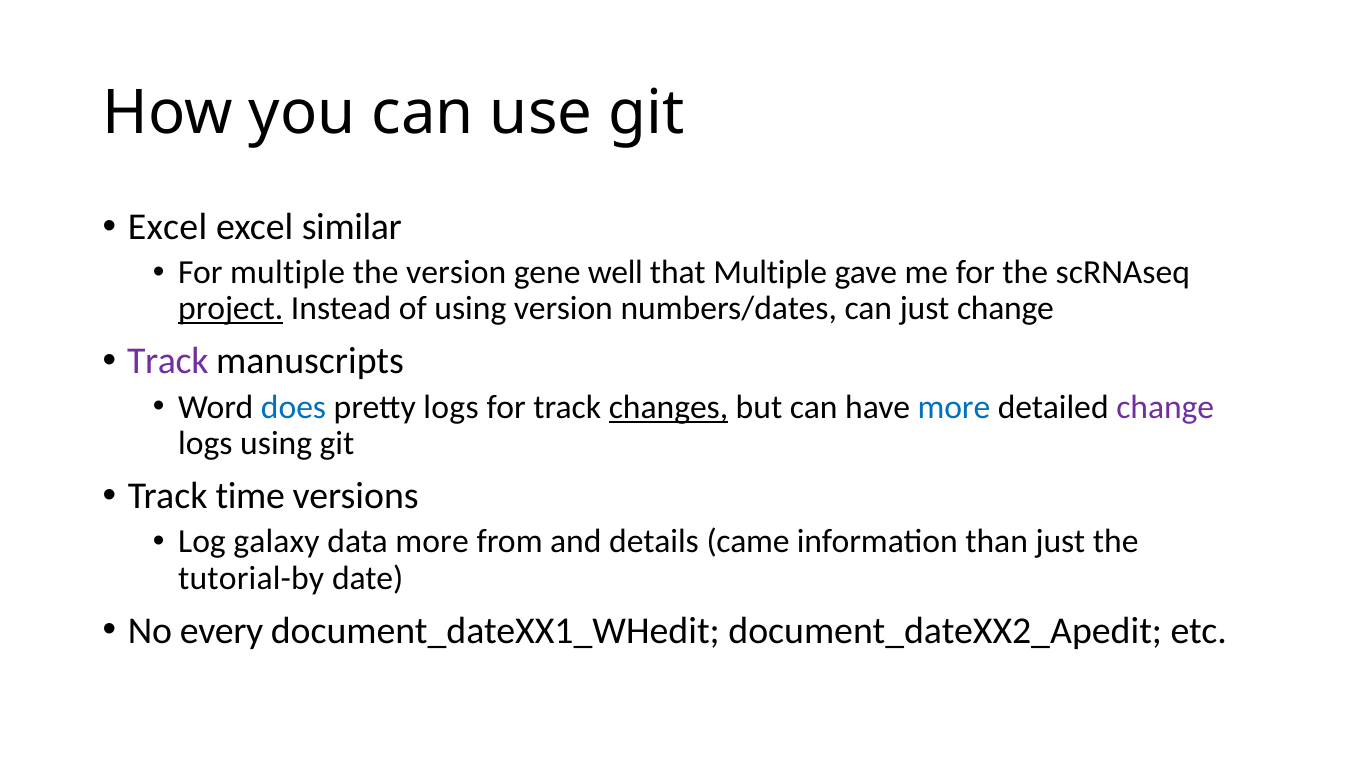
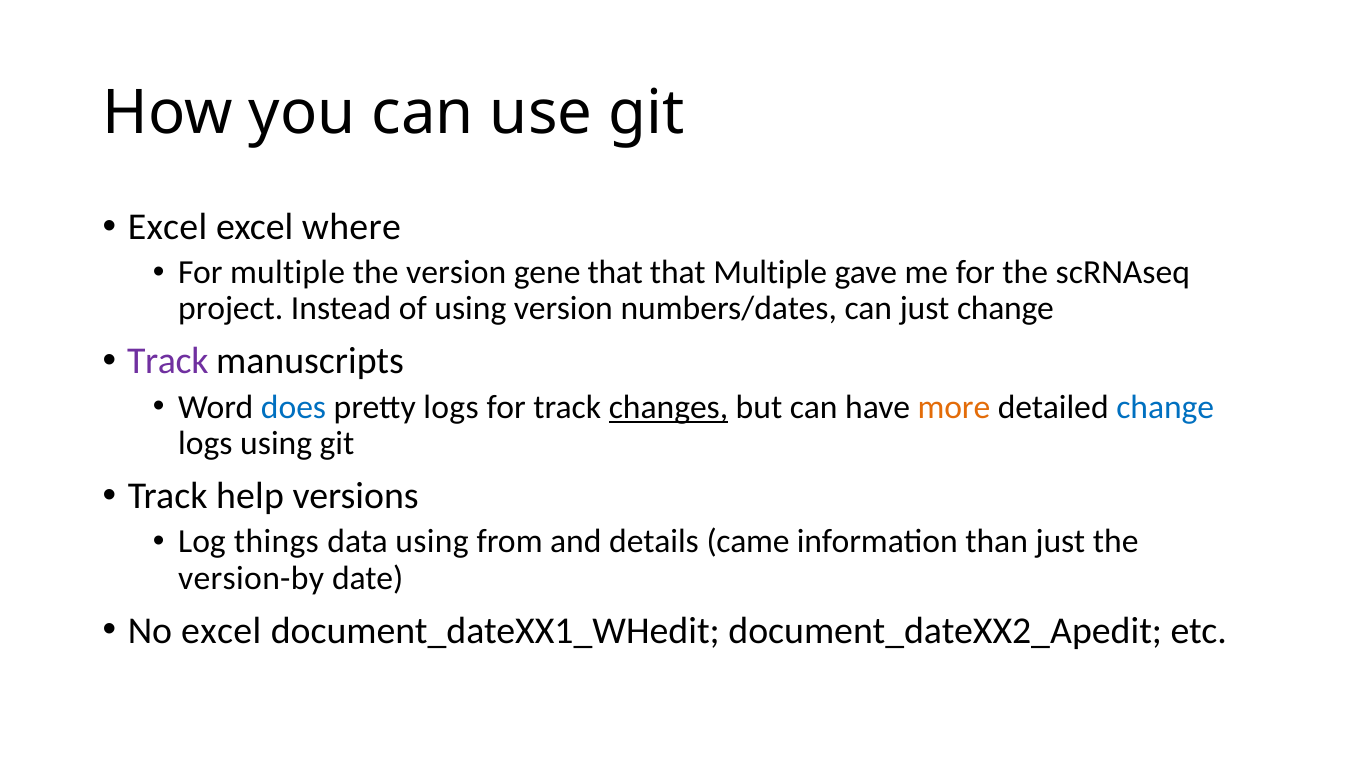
similar: similar -> where
gene well: well -> that
project underline: present -> none
more at (954, 407) colour: blue -> orange
change at (1165, 407) colour: purple -> blue
time: time -> help
galaxy: galaxy -> things
data more: more -> using
tutorial-by: tutorial-by -> version-by
No every: every -> excel
